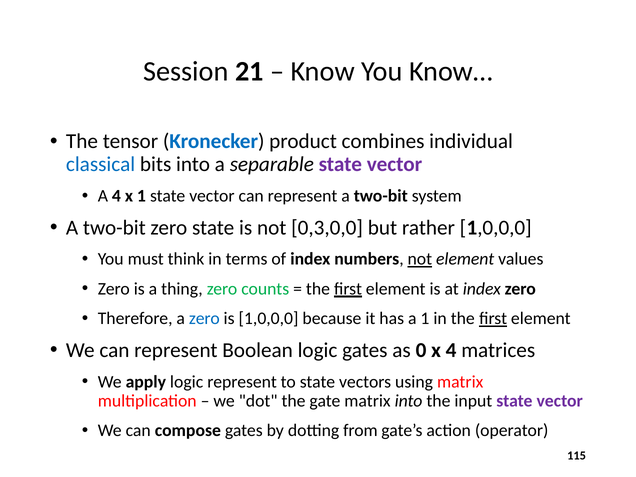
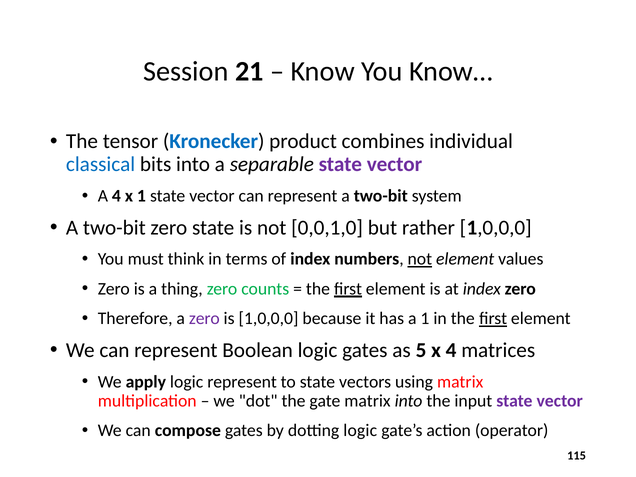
0,3,0,0: 0,3,0,0 -> 0,0,1,0
zero at (204, 319) colour: blue -> purple
0: 0 -> 5
dotting from: from -> logic
